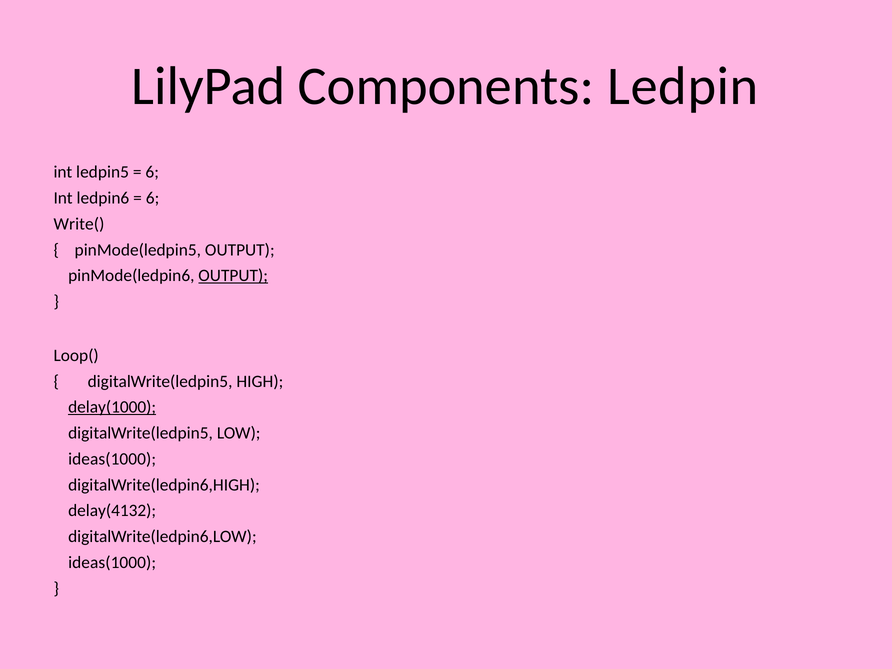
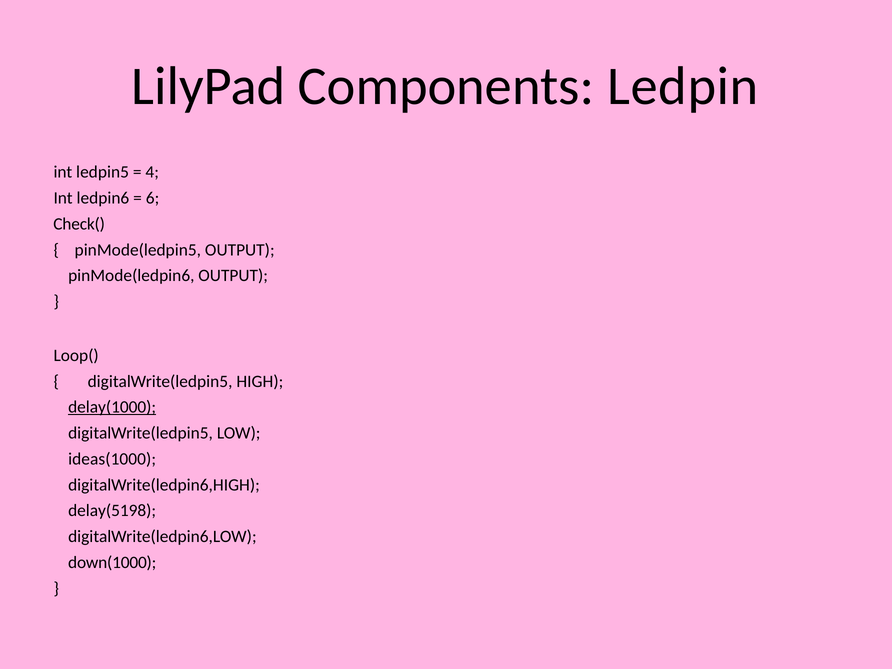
6 at (152, 172): 6 -> 4
Write(: Write( -> Check(
OUTPUT at (233, 276) underline: present -> none
delay(4132: delay(4132 -> delay(5198
ideas(1000 at (112, 562): ideas(1000 -> down(1000
